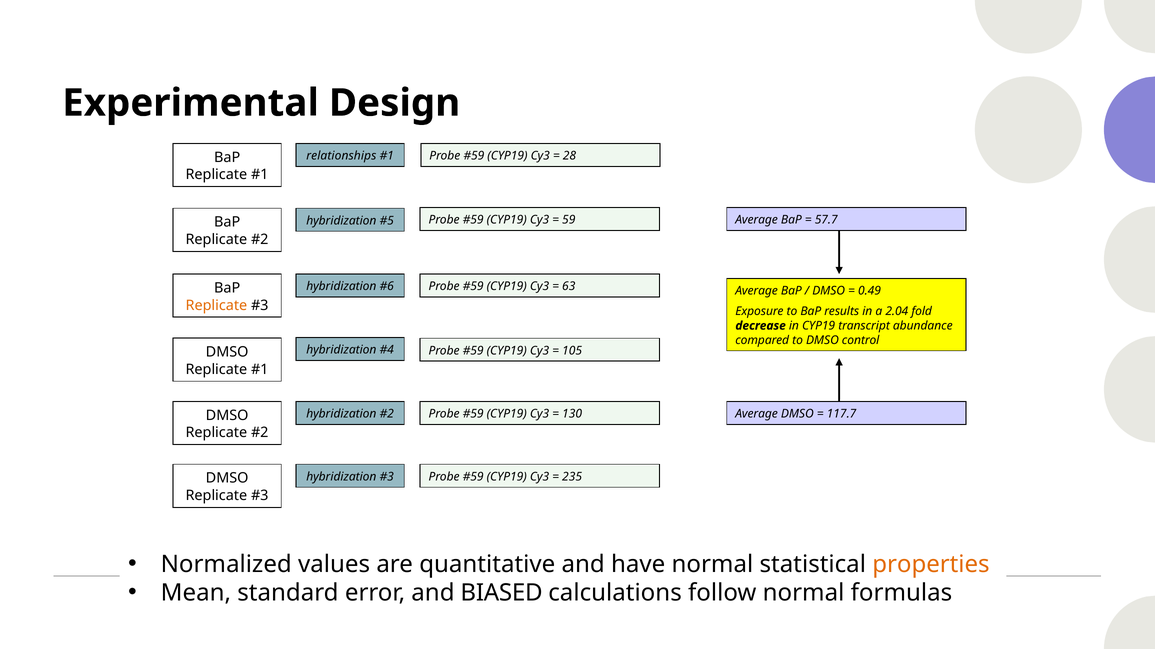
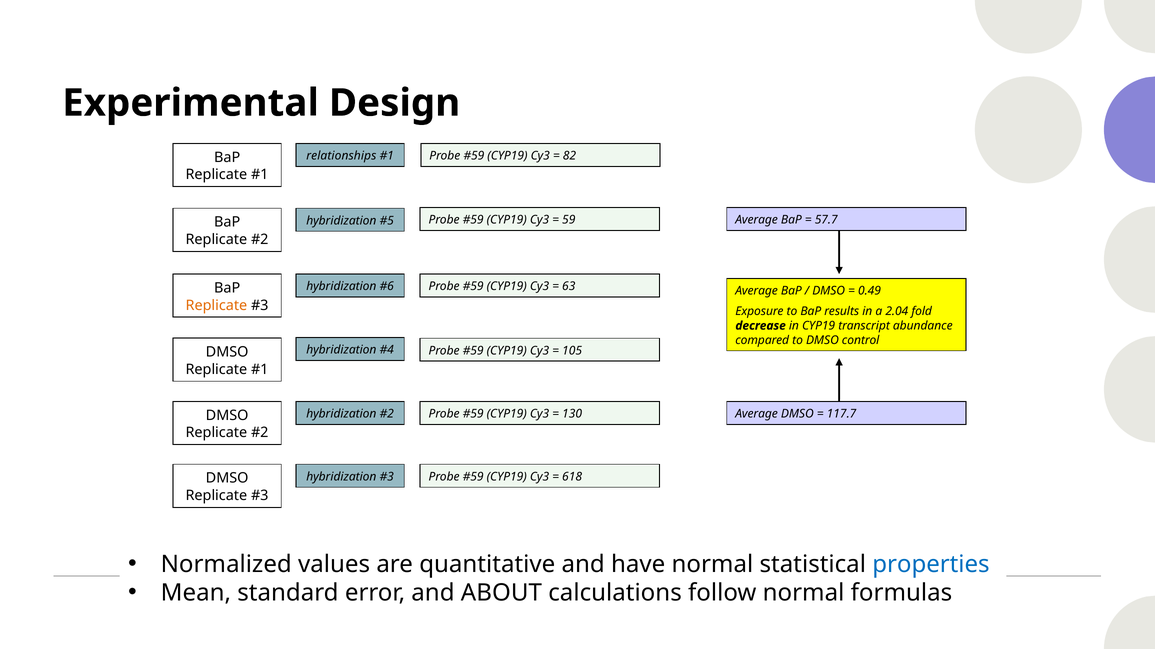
28: 28 -> 82
235: 235 -> 618
properties colour: orange -> blue
BIASED: BIASED -> ABOUT
